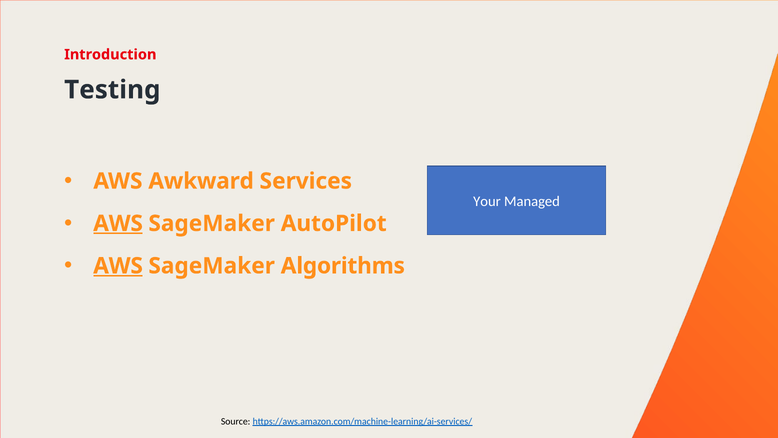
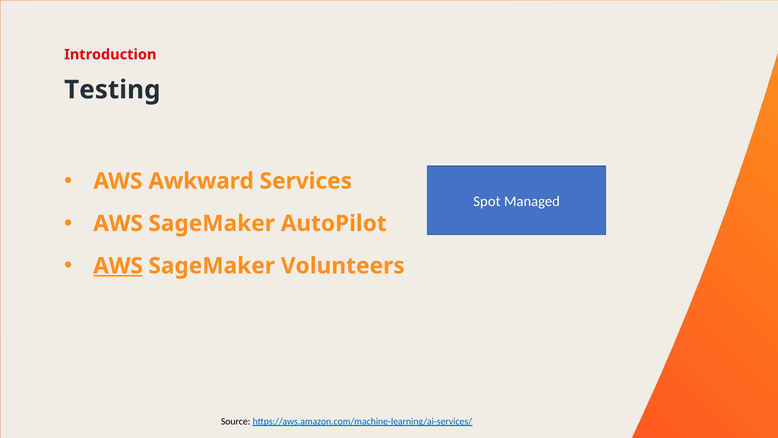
Your: Your -> Spot
AWS at (118, 223) underline: present -> none
Algorithms: Algorithms -> Volunteers
